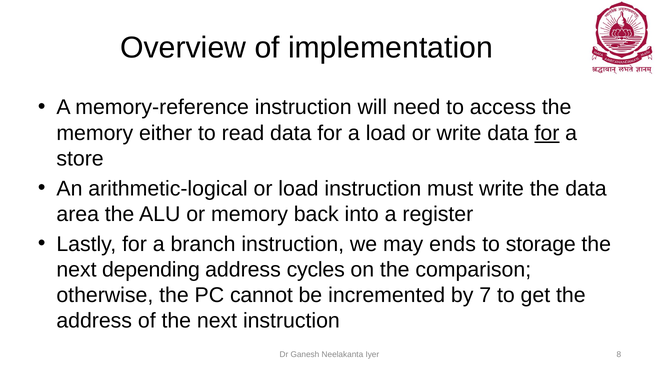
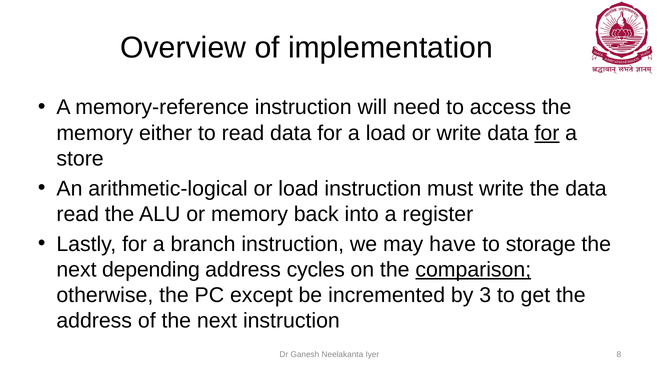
area at (78, 214): area -> read
ends: ends -> have
comparison underline: none -> present
cannot: cannot -> except
7: 7 -> 3
